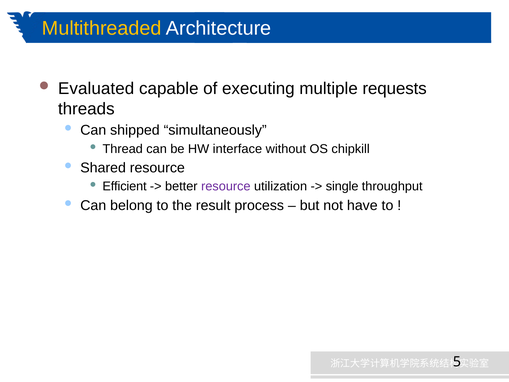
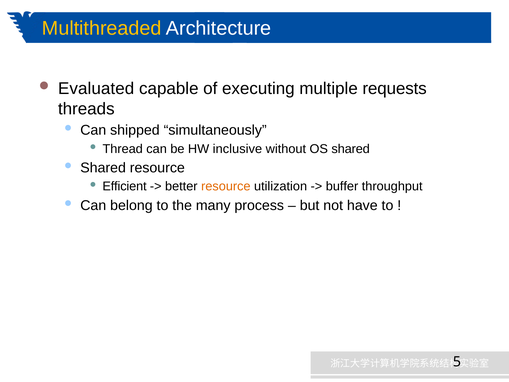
interface: interface -> inclusive
OS chipkill: chipkill -> shared
resource at (226, 186) colour: purple -> orange
single: single -> buffer
result: result -> many
